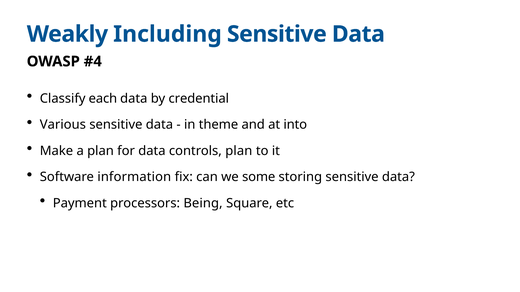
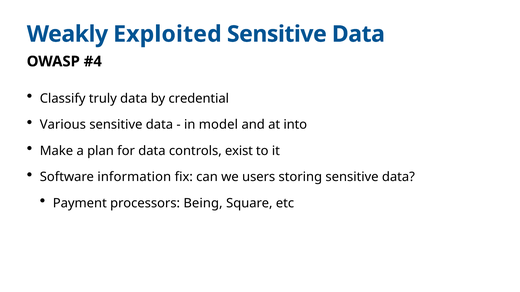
Including: Including -> Exploited
each: each -> truly
theme: theme -> model
controls plan: plan -> exist
some: some -> users
